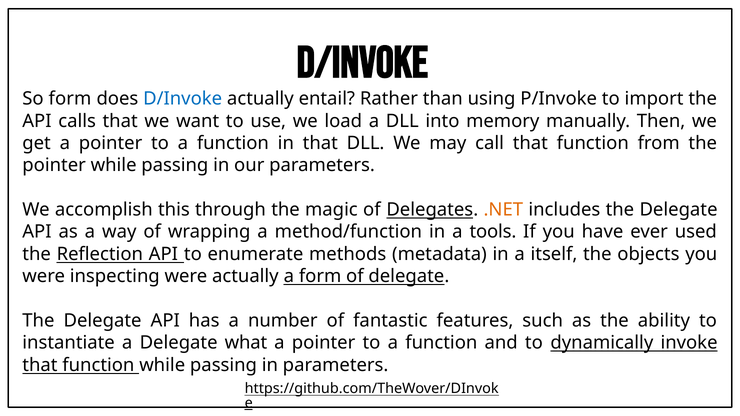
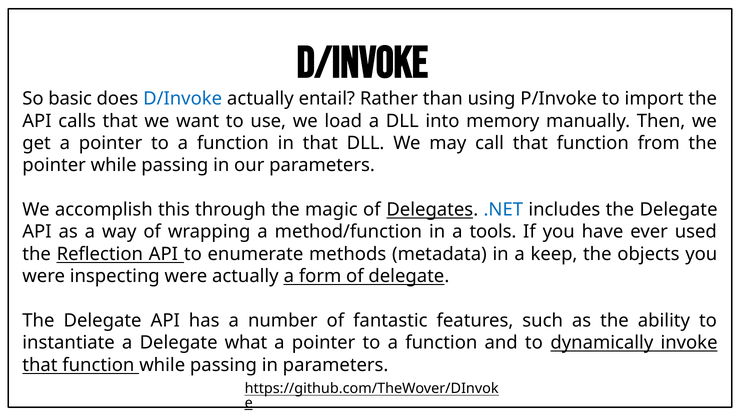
So form: form -> basic
.NET colour: orange -> blue
itself: itself -> keep
